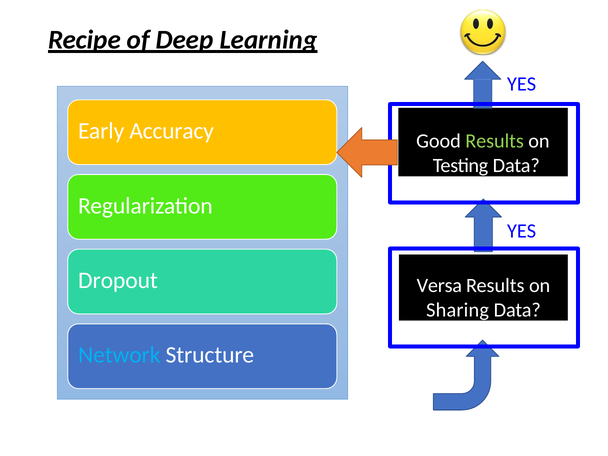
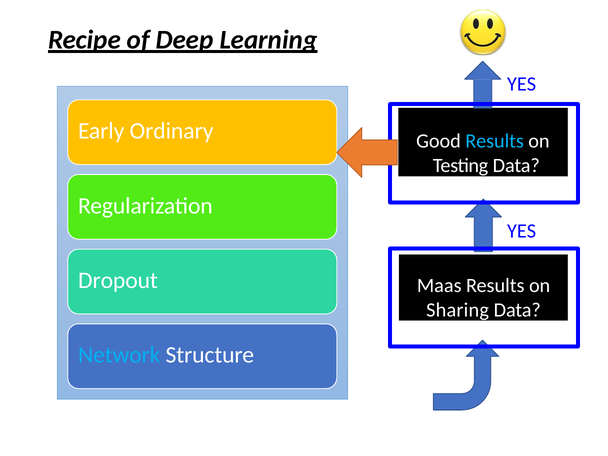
Accuracy: Accuracy -> Ordinary
Results at (495, 141) colour: light green -> light blue
Versa: Versa -> Maas
